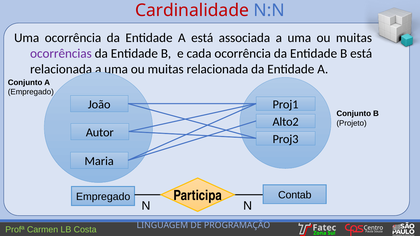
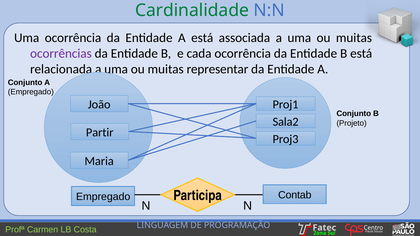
Cardinalidade colour: red -> green
muitas relacionada: relacionada -> representar
Alto2: Alto2 -> Sala2
Autor: Autor -> Partir
